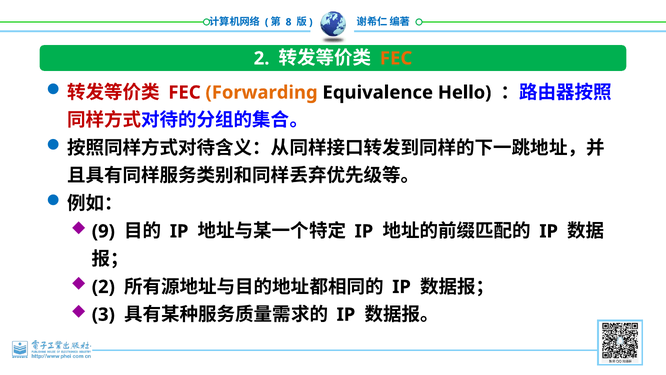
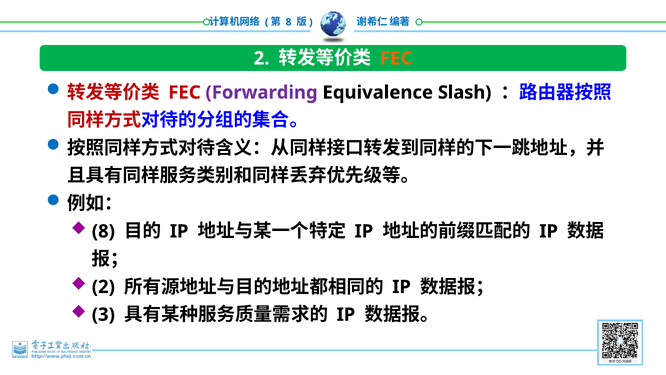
Forwarding colour: orange -> purple
Hello: Hello -> Slash
9 at (103, 231): 9 -> 8
